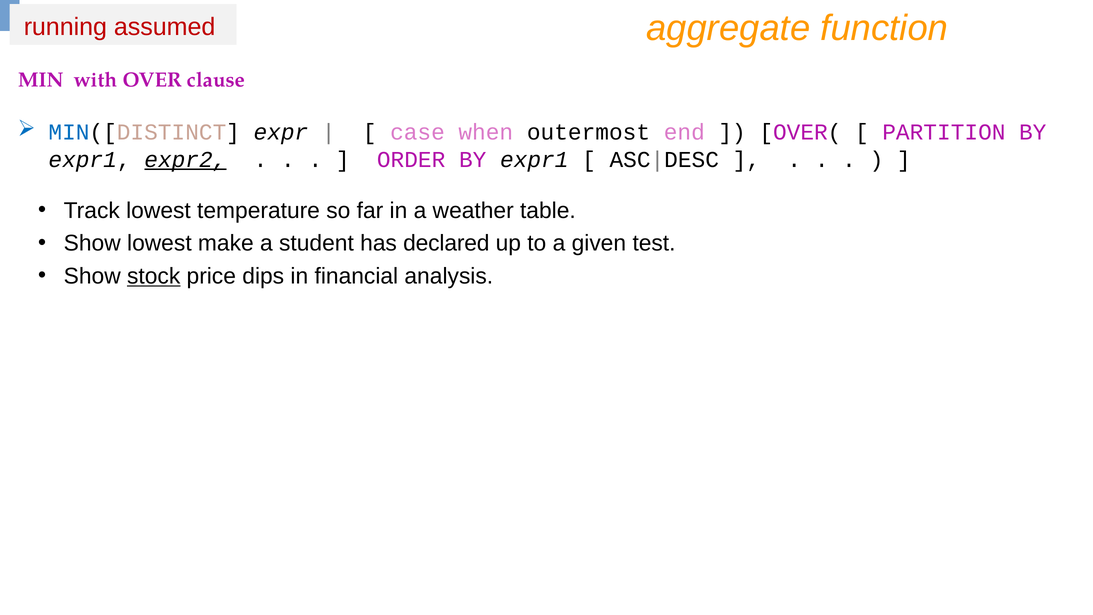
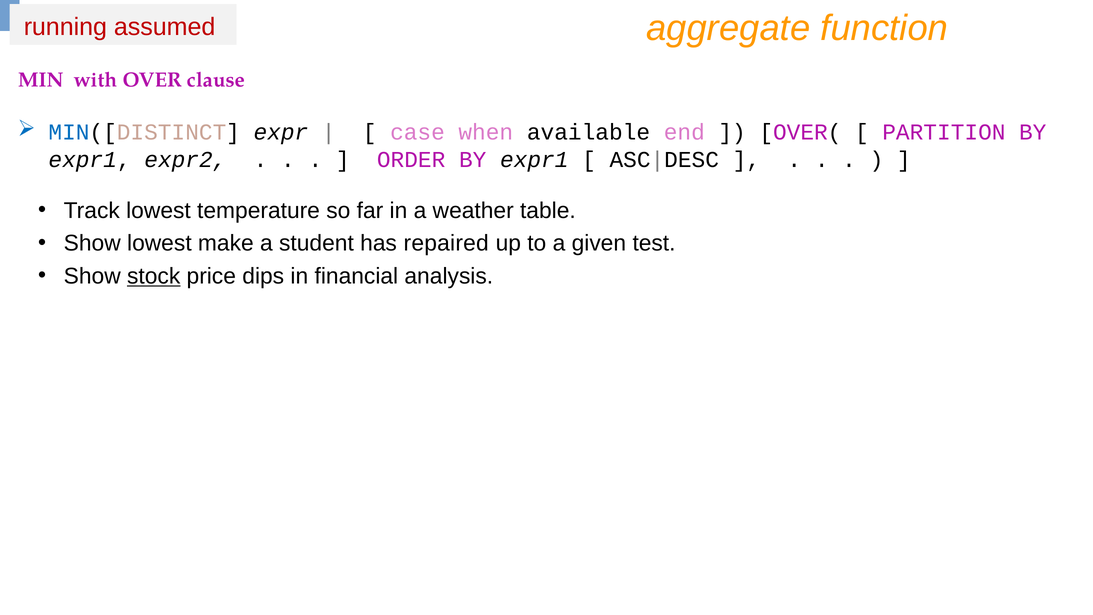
outermost: outermost -> available
expr2 underline: present -> none
declared: declared -> repaired
